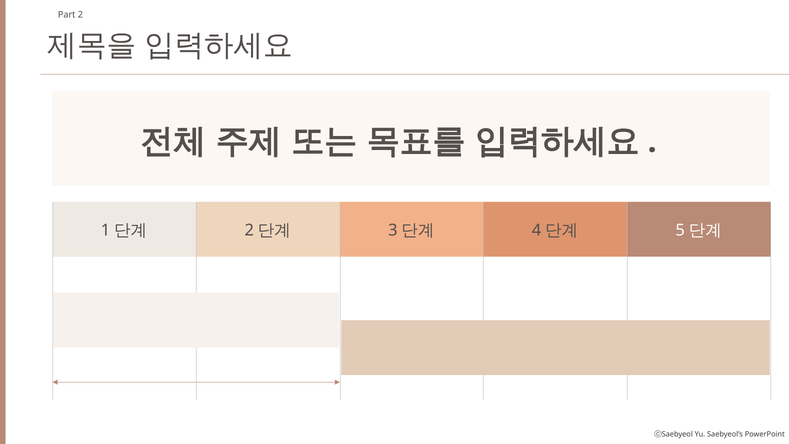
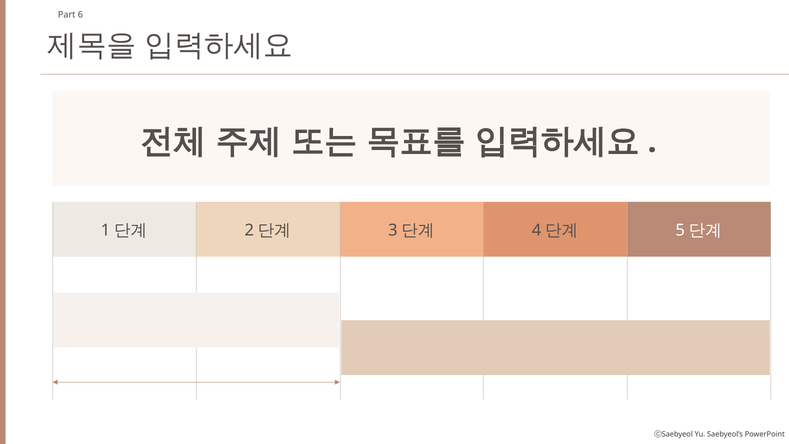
2: 2 -> 6
